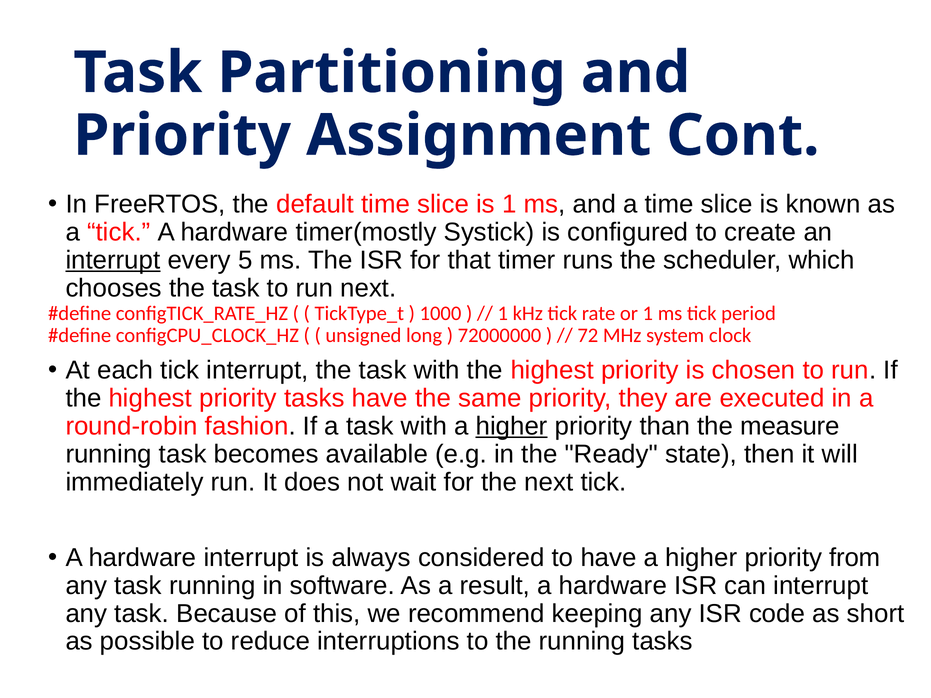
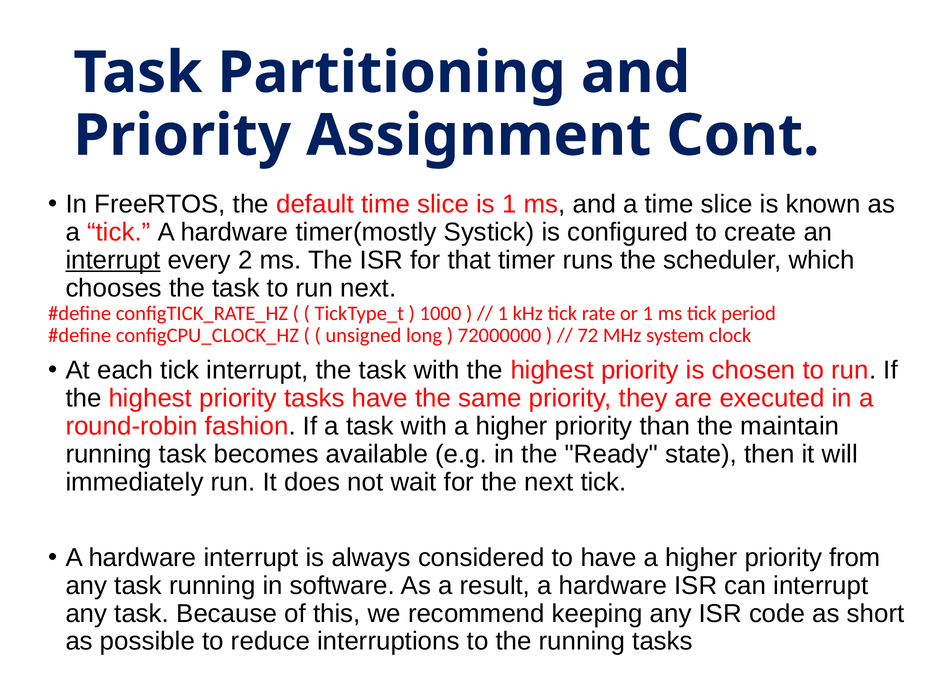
5: 5 -> 2
higher at (512, 426) underline: present -> none
measure: measure -> maintain
